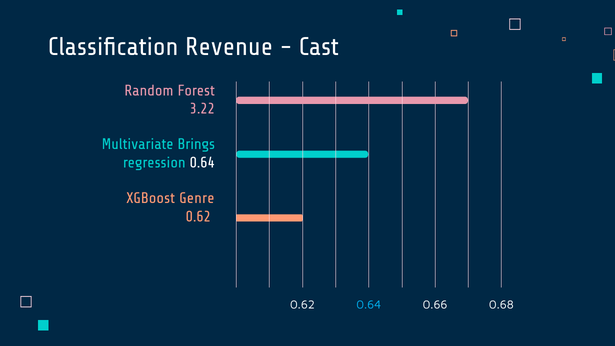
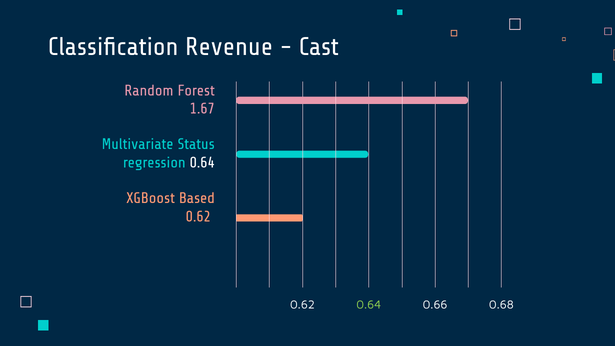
3.22: 3.22 -> 1.67
Brings: Brings -> Status
Genre: Genre -> Based
0.64 at (369, 305) colour: light blue -> light green
